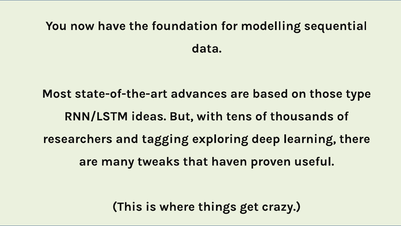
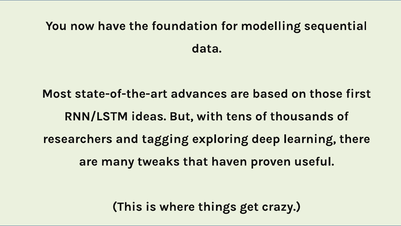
type: type -> first
